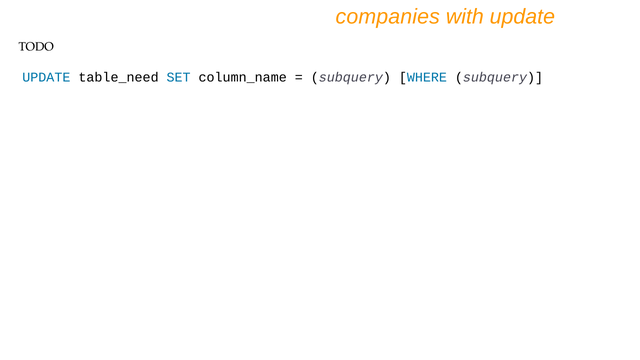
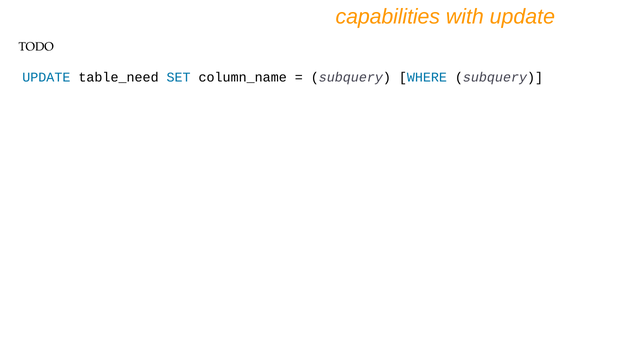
companies: companies -> capabilities
